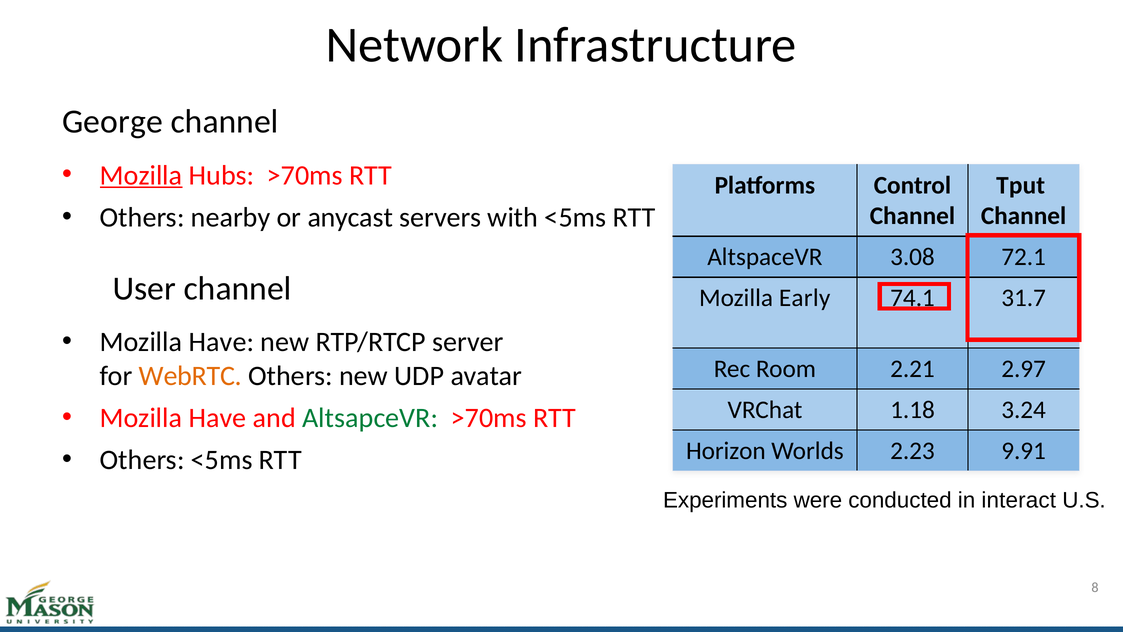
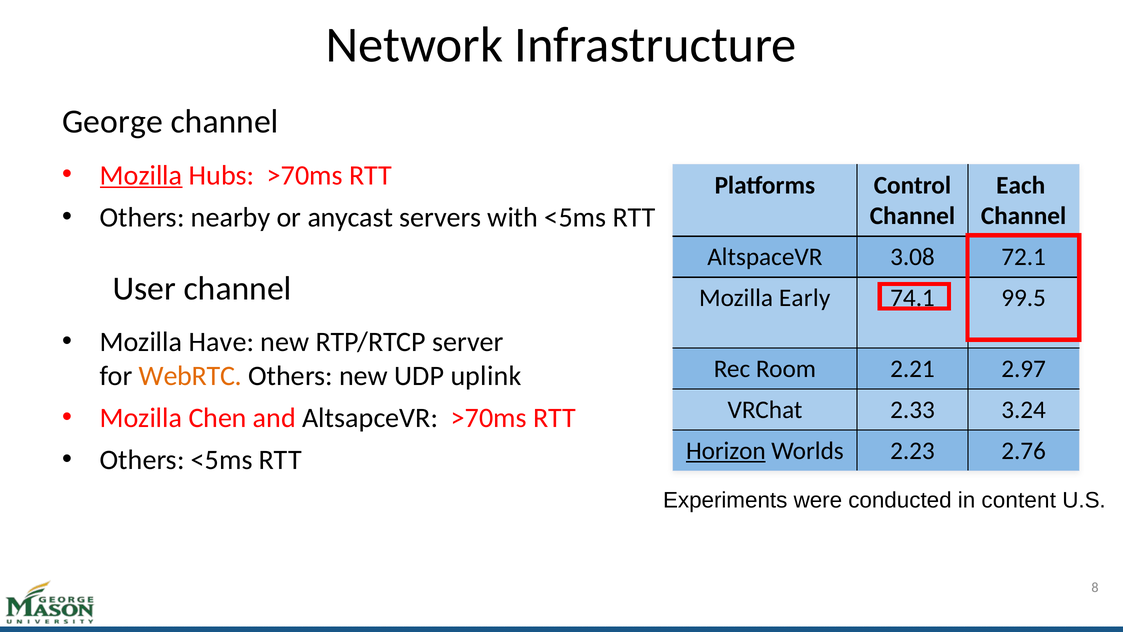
Tput: Tput -> Each
31.7: 31.7 -> 99.5
avatar: avatar -> uplink
1.18: 1.18 -> 2.33
Have at (218, 418): Have -> Chen
AltsapceVR colour: green -> black
Horizon underline: none -> present
9.91: 9.91 -> 2.76
interact: interact -> content
